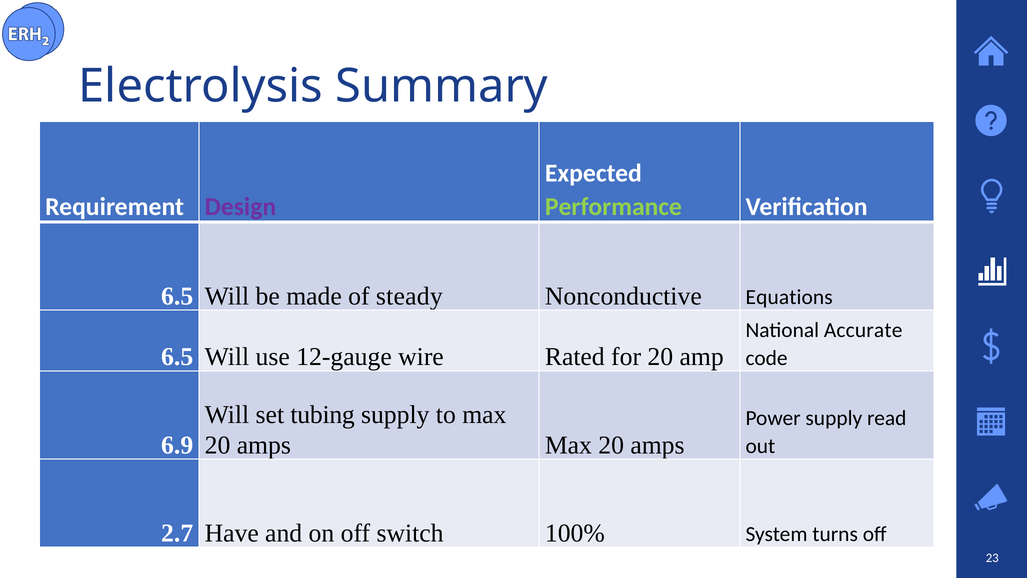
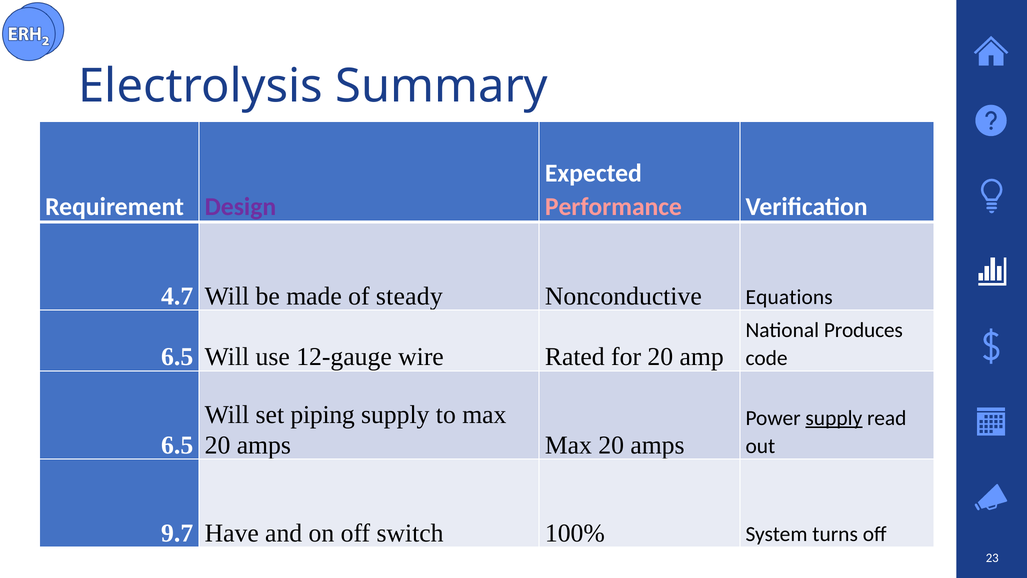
Performance colour: light green -> pink
6.5 at (177, 296): 6.5 -> 4.7
Accurate: Accurate -> Produces
tubing: tubing -> piping
supply at (834, 418) underline: none -> present
6.9 at (177, 445): 6.9 -> 6.5
2.7: 2.7 -> 9.7
